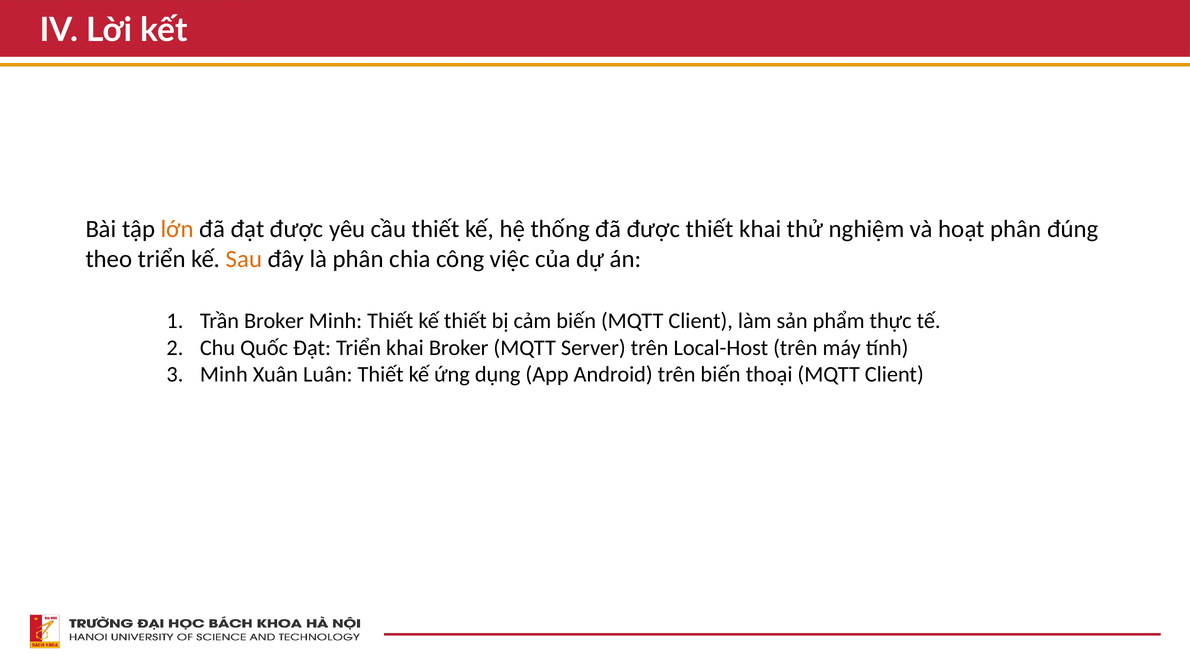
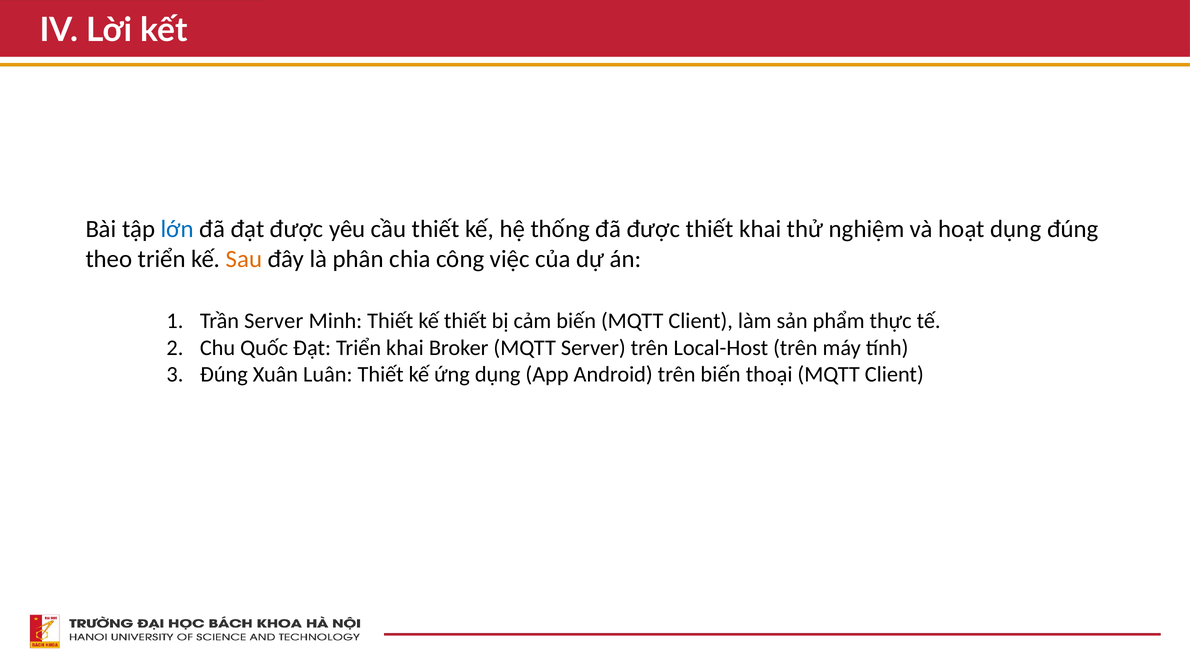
lớn colour: orange -> blue
hoạt phân: phân -> dụng
Trần Broker: Broker -> Server
Minh at (224, 375): Minh -> Đúng
